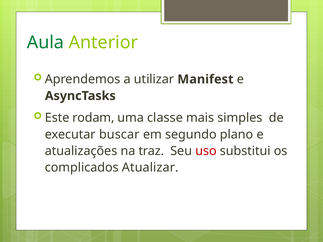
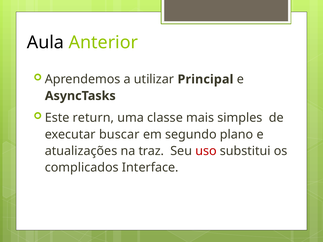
Aula colour: green -> black
Manifest: Manifest -> Principal
rodam: rodam -> return
Atualizar: Atualizar -> Interface
